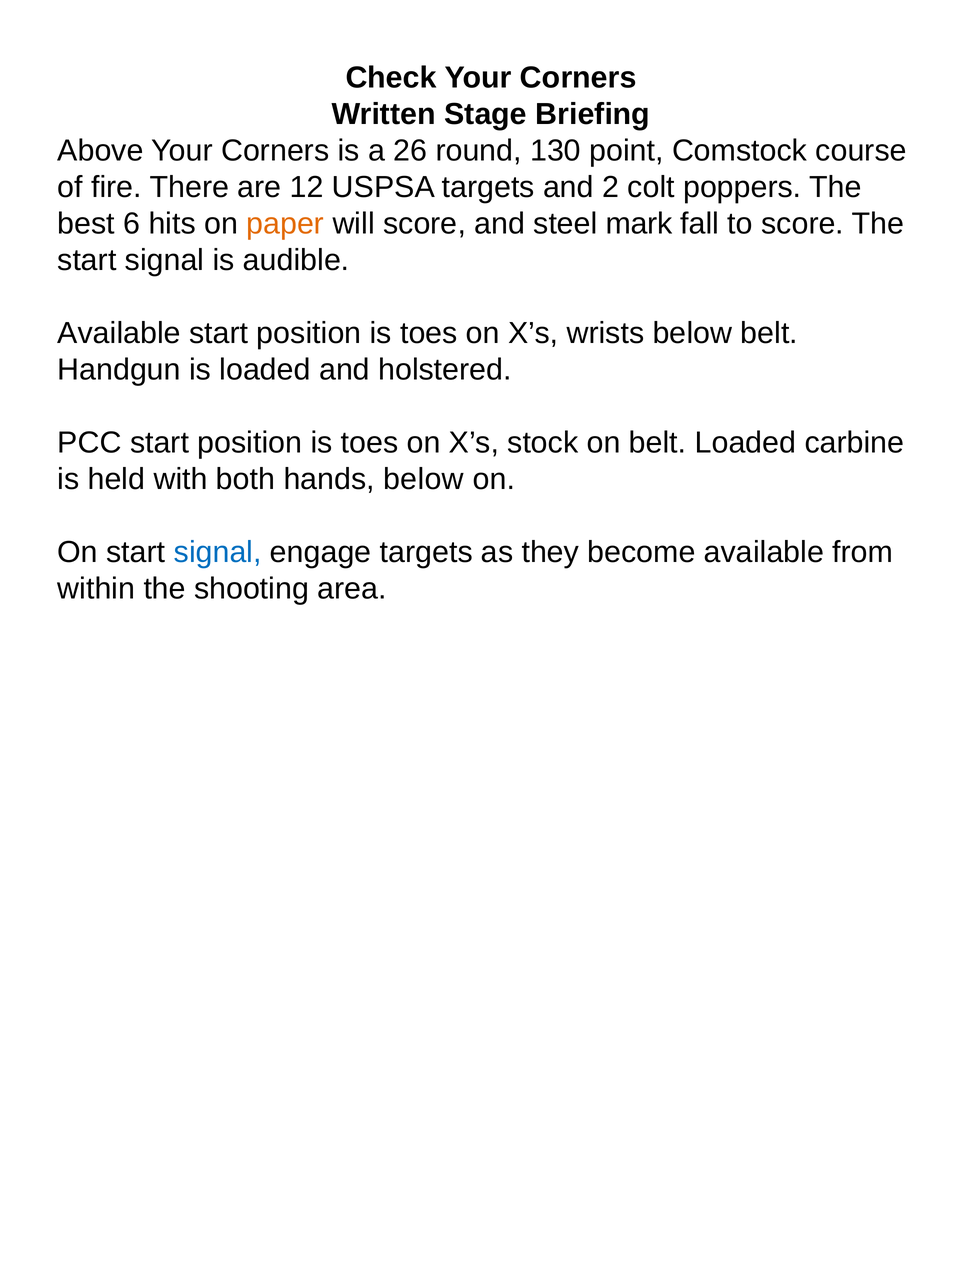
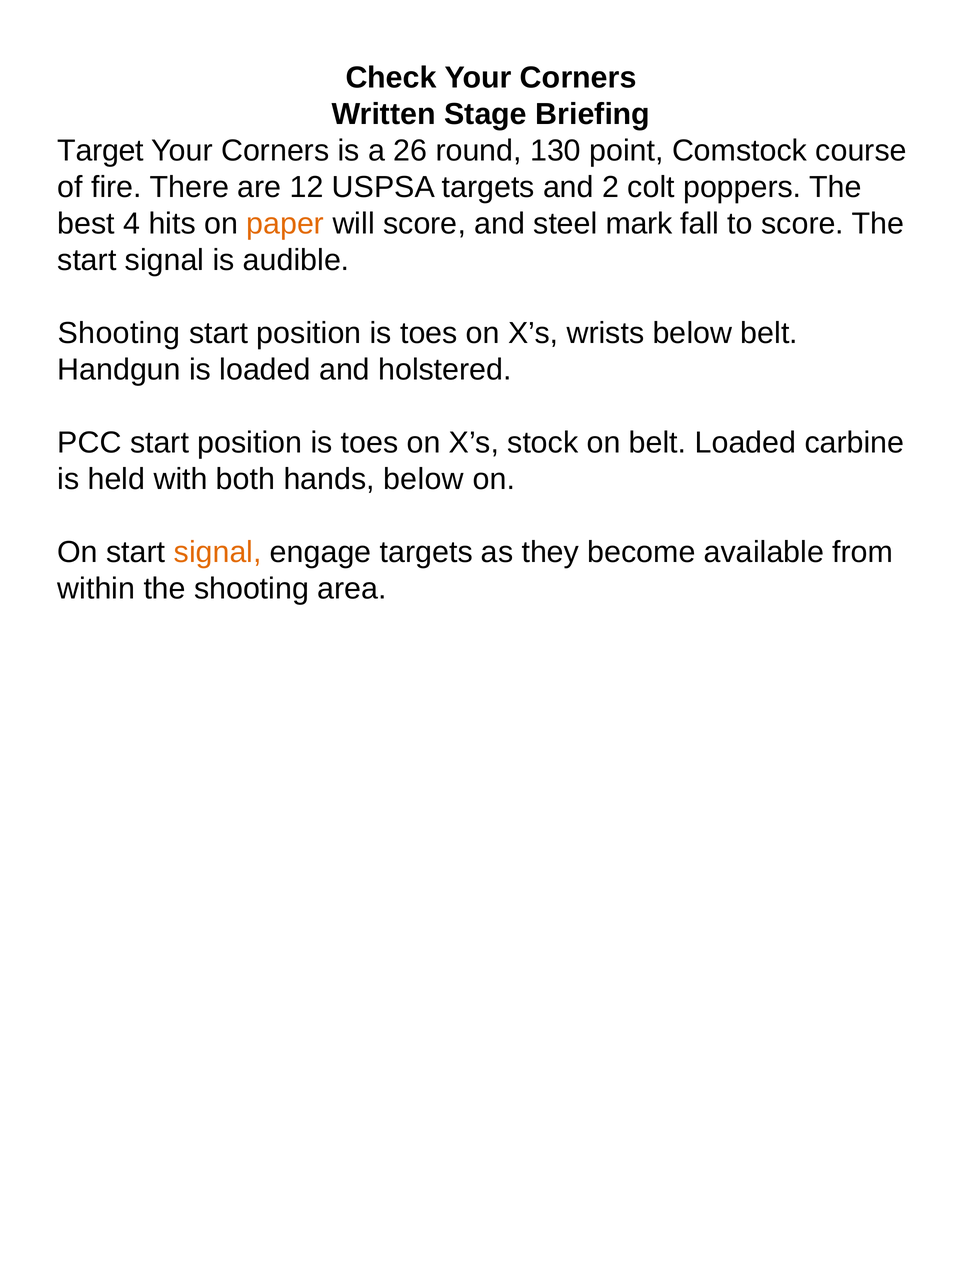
Above: Above -> Target
6: 6 -> 4
Available at (119, 333): Available -> Shooting
signal at (218, 552) colour: blue -> orange
